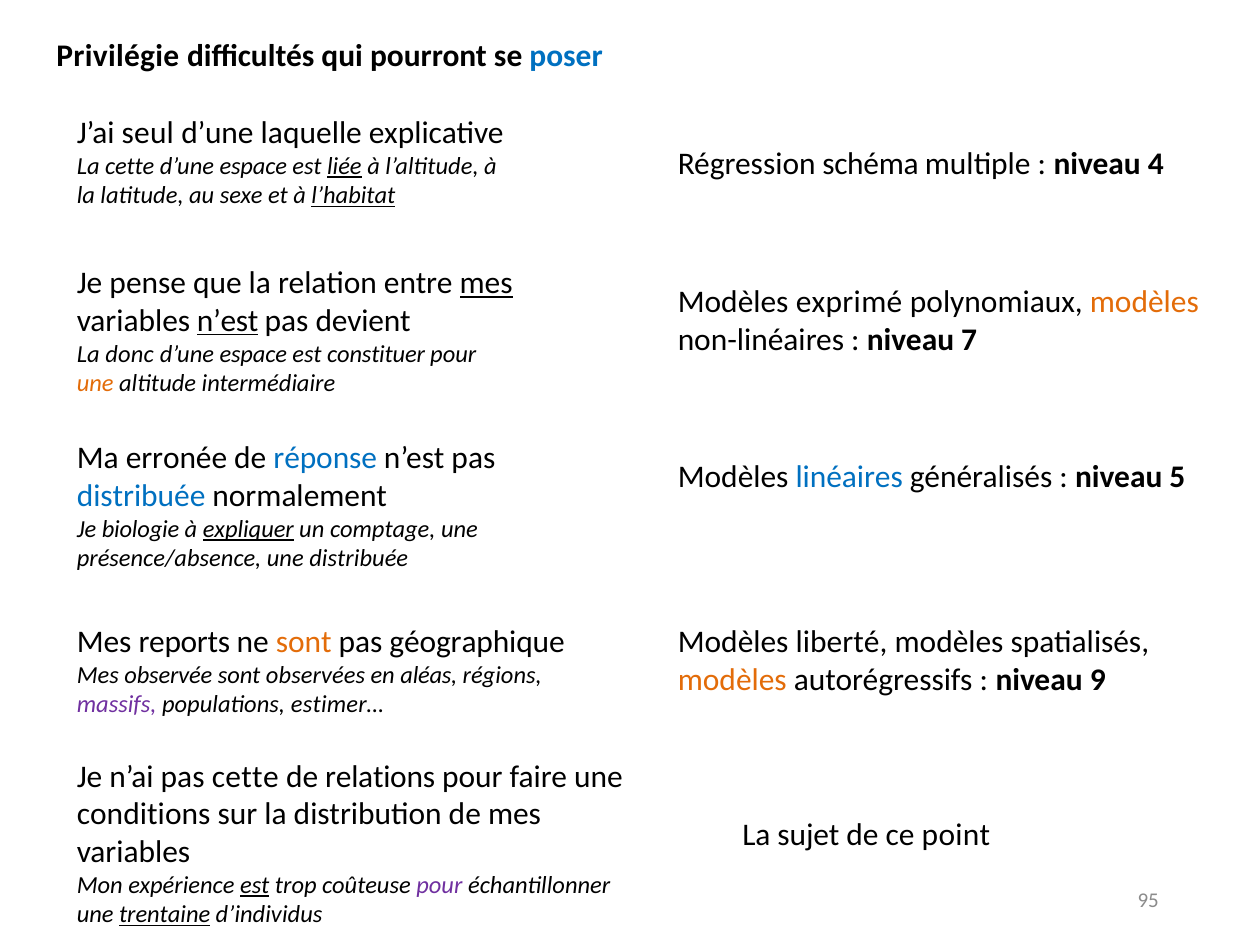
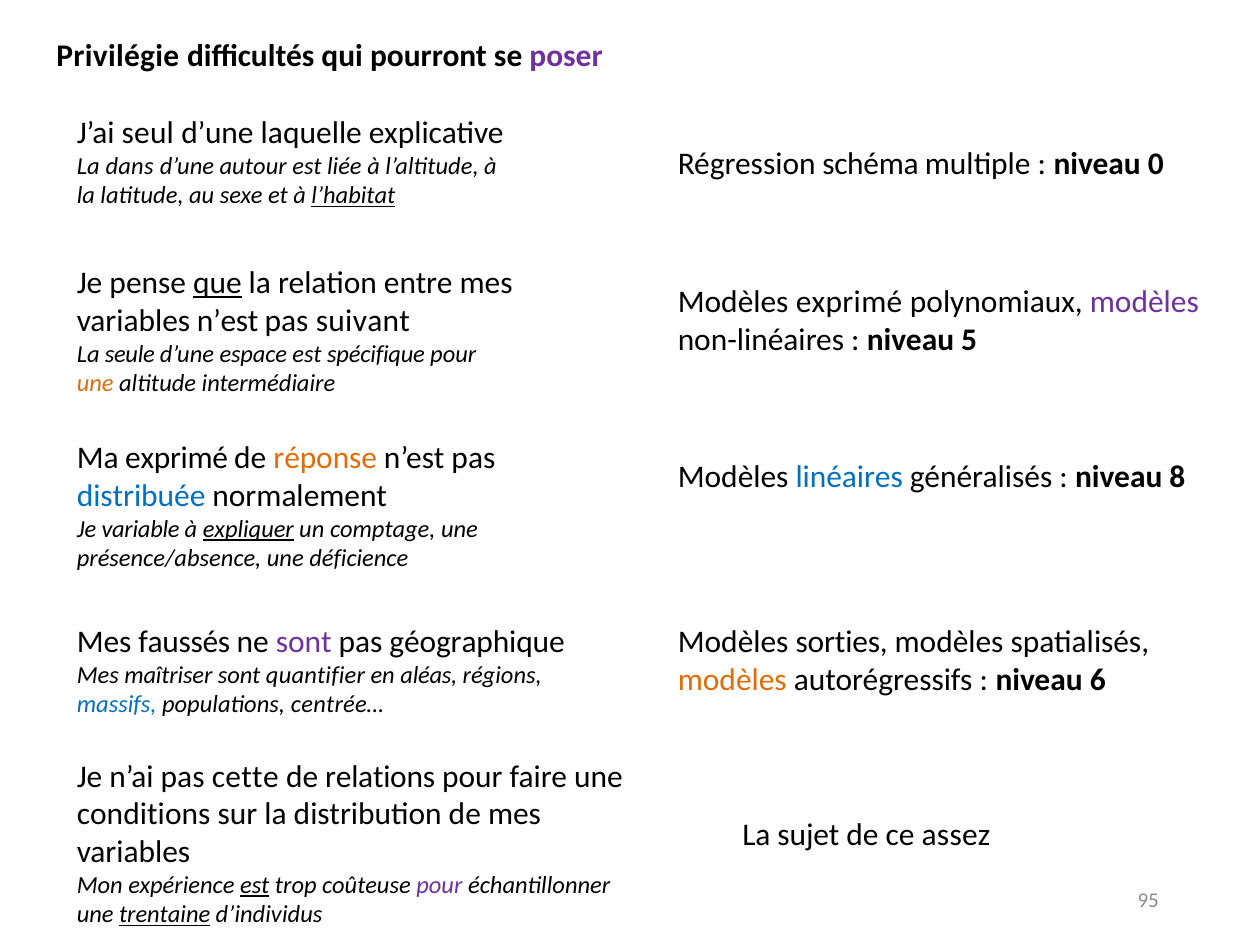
poser colour: blue -> purple
4: 4 -> 0
La cette: cette -> dans
espace at (253, 167): espace -> autour
liée underline: present -> none
que underline: none -> present
mes at (486, 283) underline: present -> none
modèles at (1144, 302) colour: orange -> purple
n’est at (228, 321) underline: present -> none
devient: devient -> suivant
7: 7 -> 5
donc: donc -> seule
constituer: constituer -> spécifique
Ma erronée: erronée -> exprimé
réponse colour: blue -> orange
5: 5 -> 8
biologie: biologie -> variable
une distribuée: distribuée -> déficience
reports: reports -> faussés
sont at (304, 642) colour: orange -> purple
liberté: liberté -> sorties
observée: observée -> maîtriser
observées: observées -> quantifier
9: 9 -> 6
massifs colour: purple -> blue
estimer…: estimer… -> centrée…
point: point -> assez
